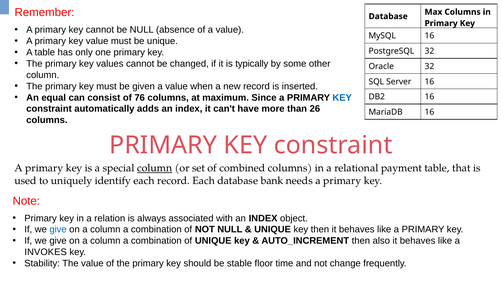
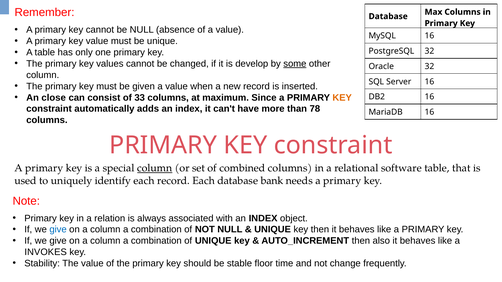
typically: typically -> develop
some underline: none -> present
equal: equal -> close
76: 76 -> 33
KEY at (342, 98) colour: blue -> orange
26: 26 -> 78
payment: payment -> software
